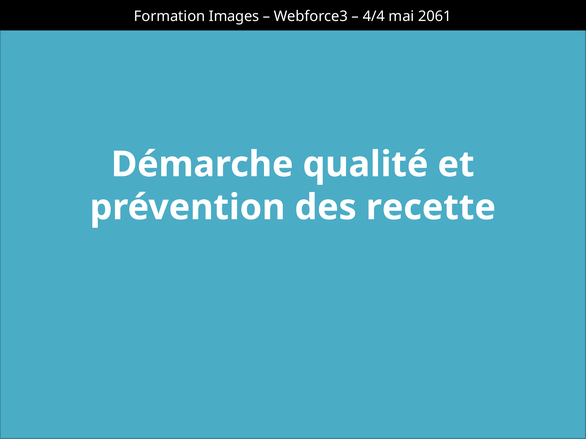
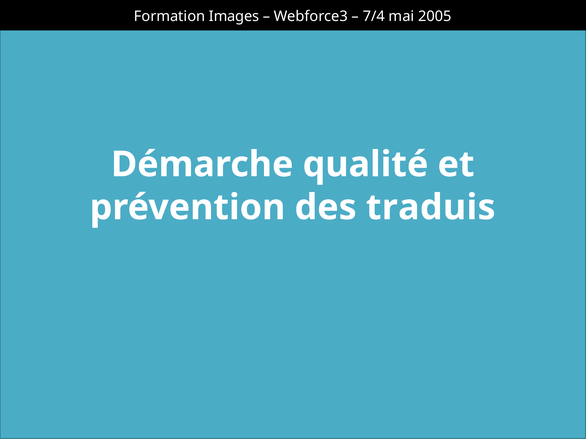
4/4: 4/4 -> 7/4
2061: 2061 -> 2005
recette: recette -> traduis
